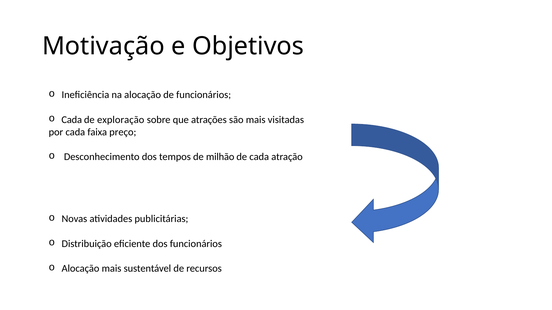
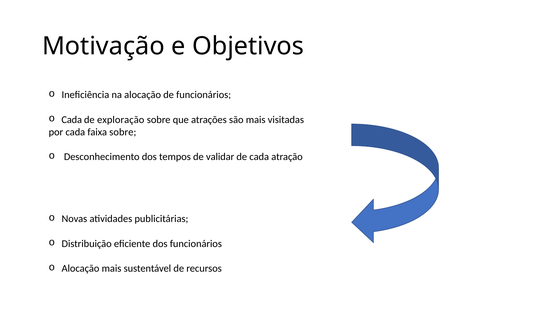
faixa preço: preço -> sobre
milhão: milhão -> validar
